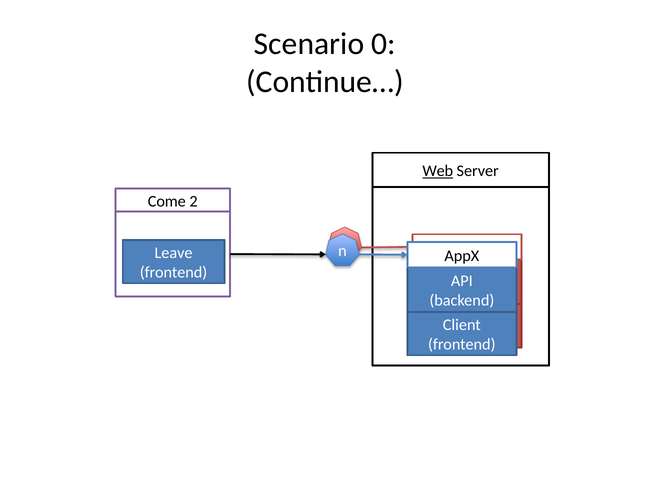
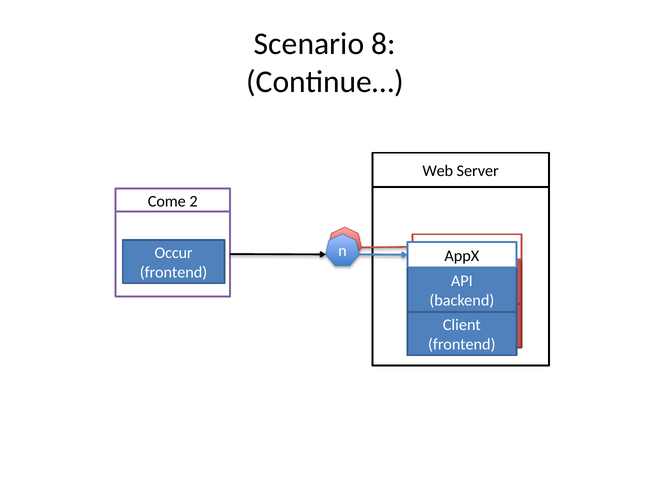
0: 0 -> 8
Web underline: present -> none
Leave: Leave -> Occur
